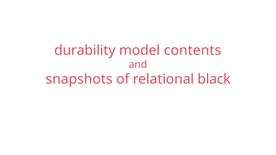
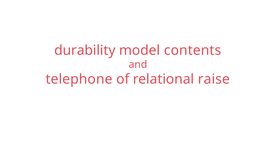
snapshots: snapshots -> telephone
black: black -> raise
